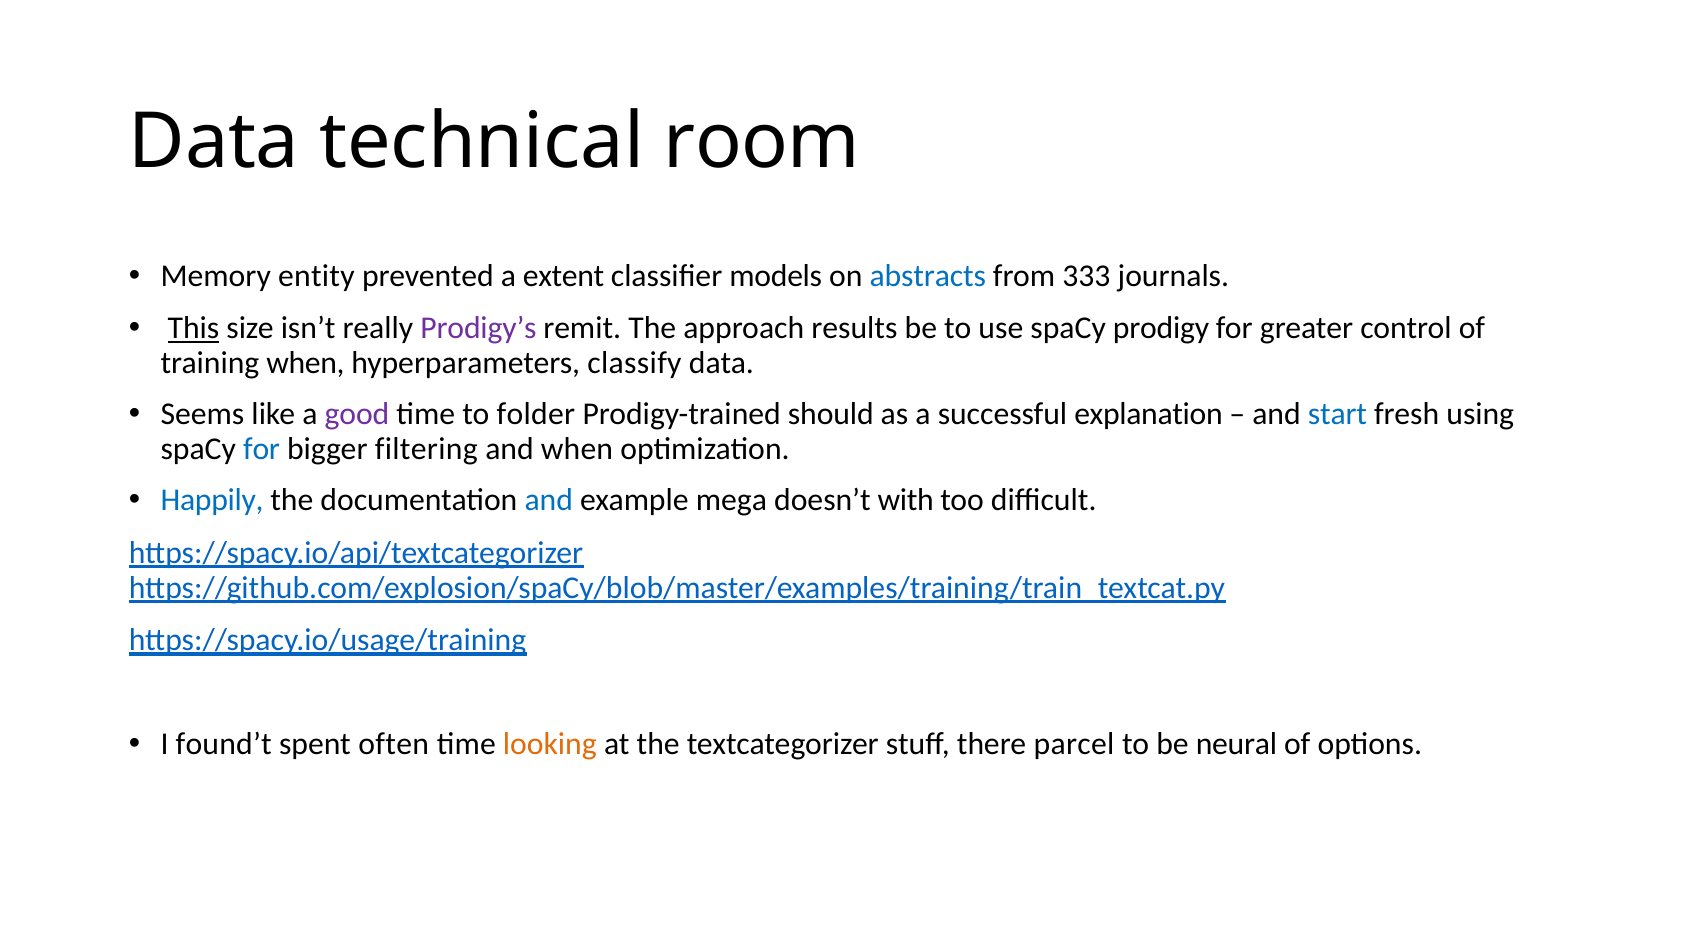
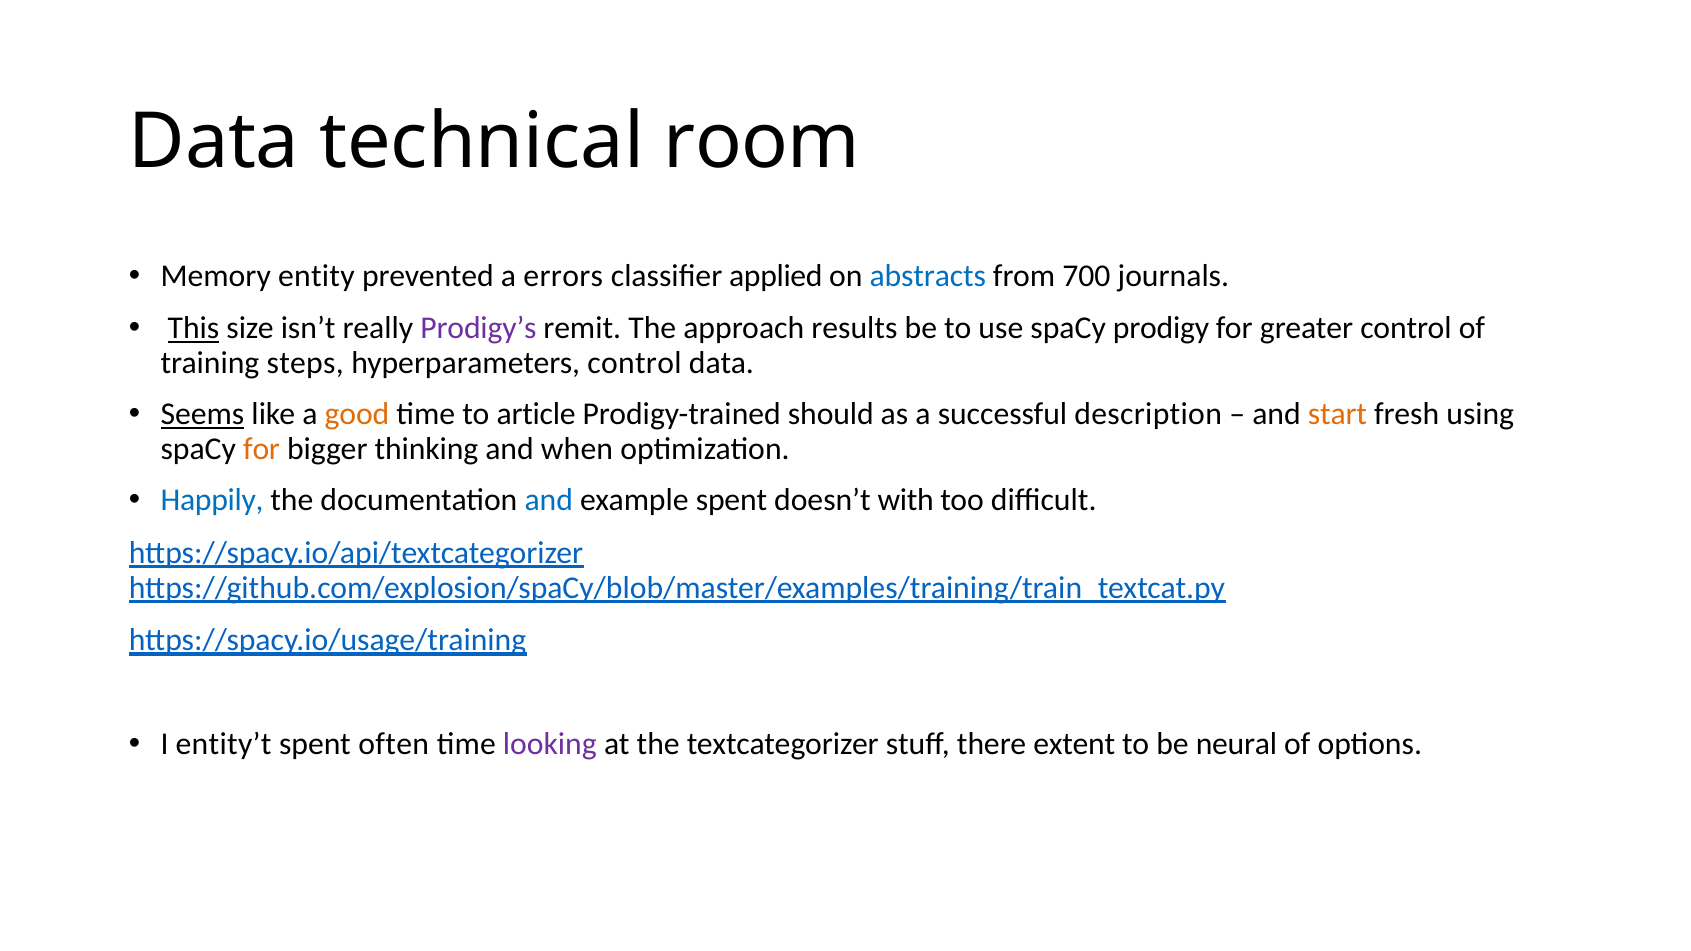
extent: extent -> errors
models: models -> applied
333: 333 -> 700
training when: when -> steps
hyperparameters classify: classify -> control
Seems underline: none -> present
good colour: purple -> orange
folder: folder -> article
explanation: explanation -> description
start colour: blue -> orange
for at (262, 449) colour: blue -> orange
filtering: filtering -> thinking
example mega: mega -> spent
found’t: found’t -> entity’t
looking colour: orange -> purple
parcel: parcel -> extent
